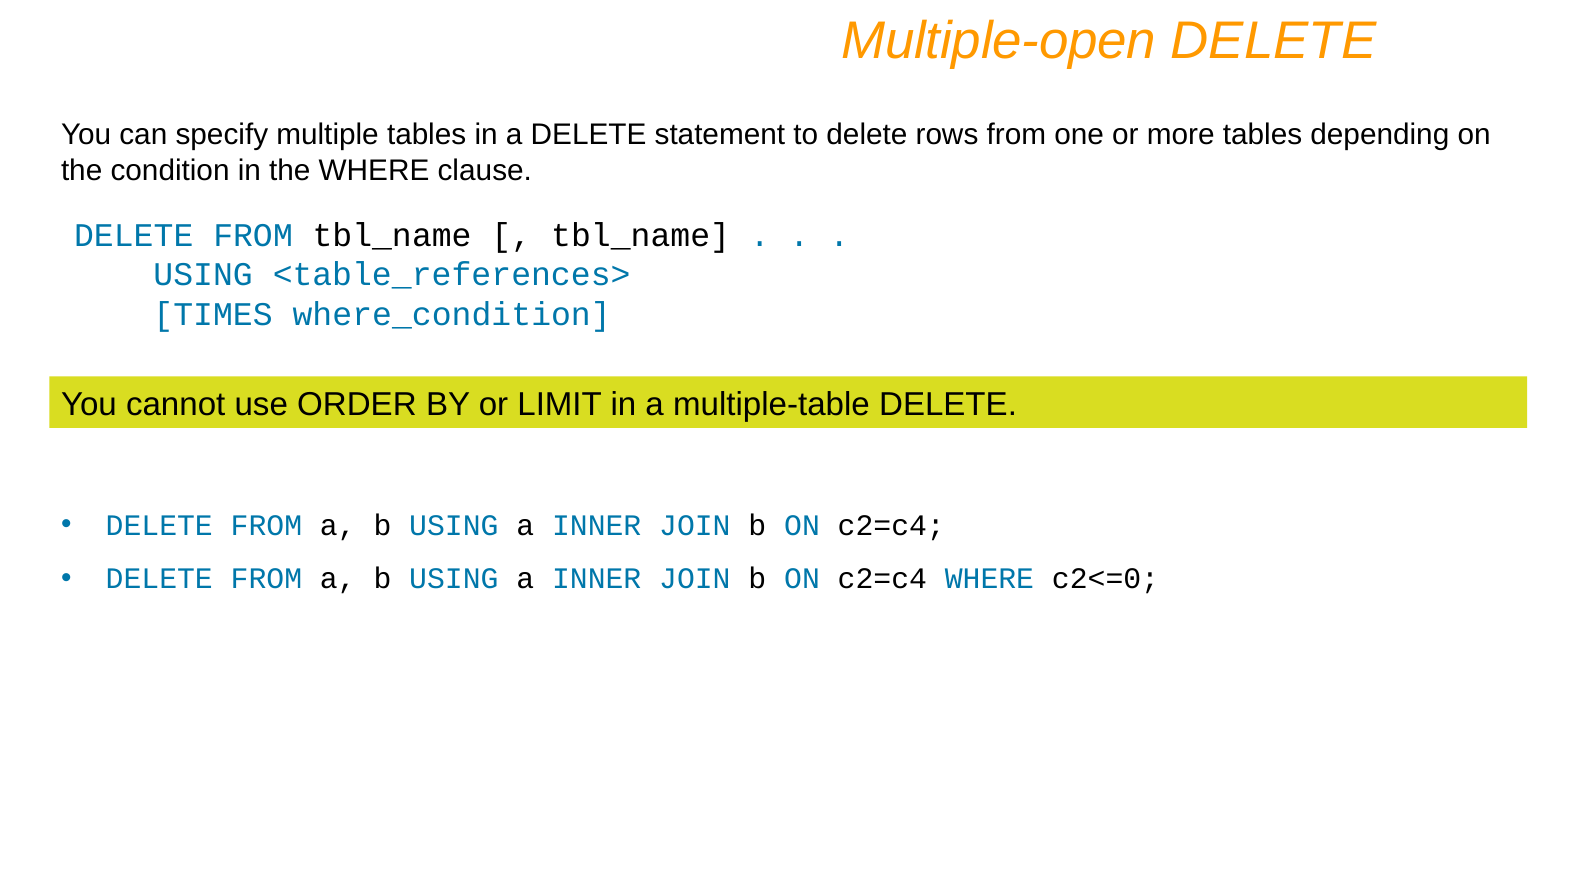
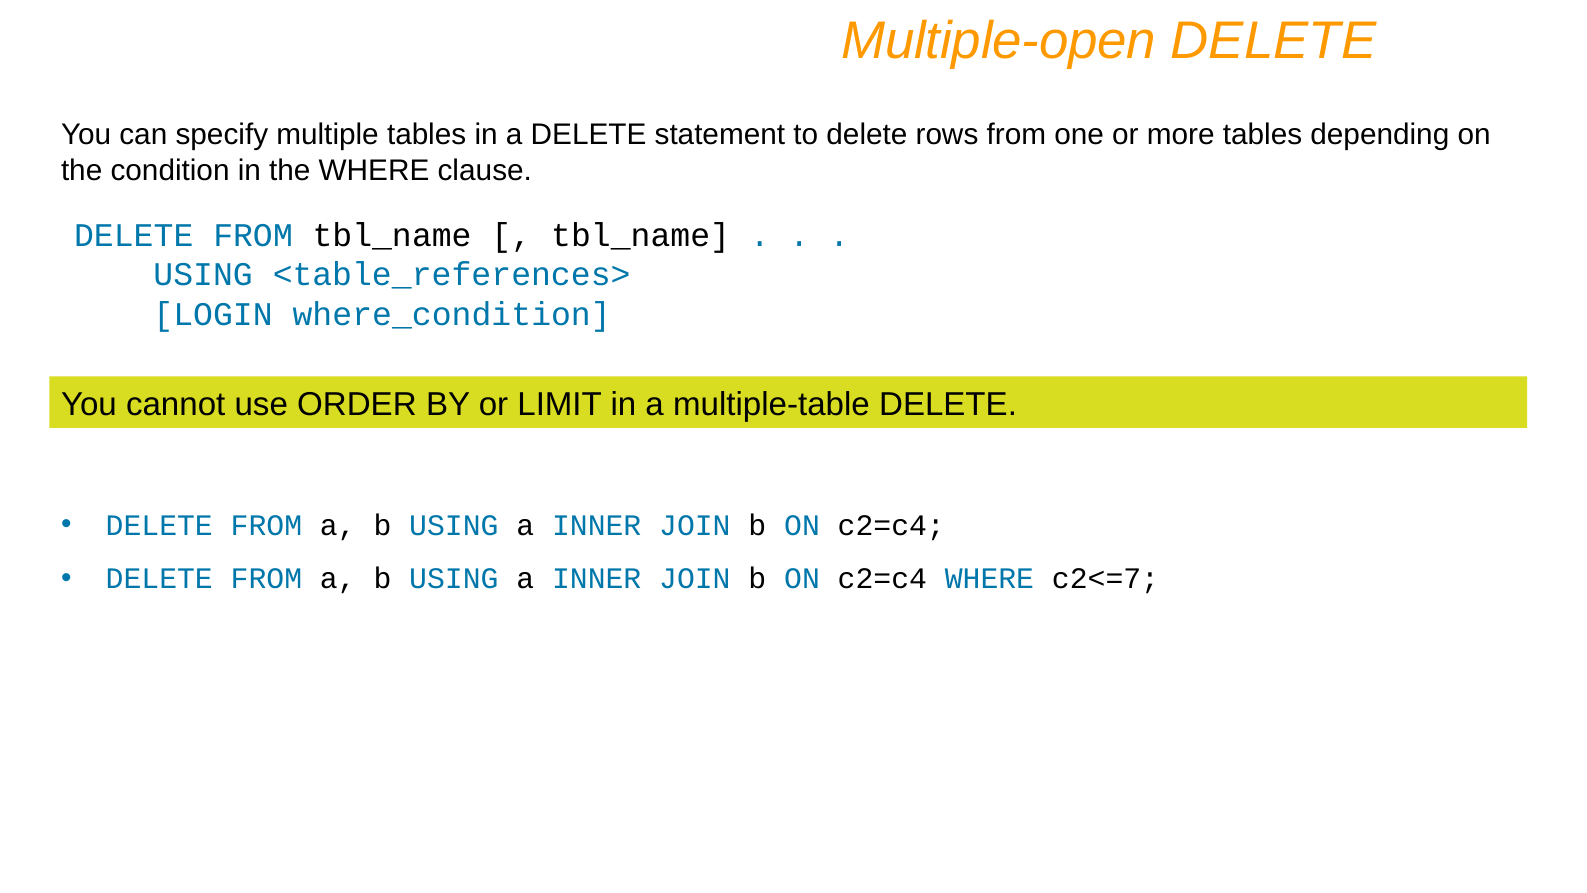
TIMES: TIMES -> LOGIN
c2<=0: c2<=0 -> c2<=7
